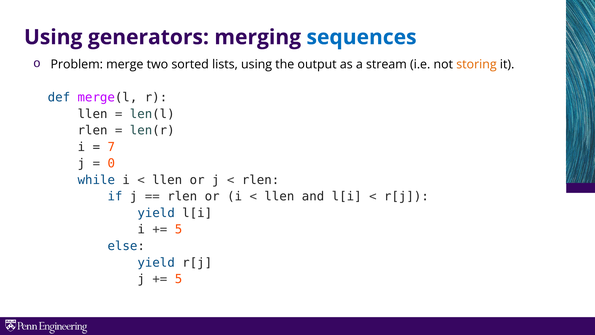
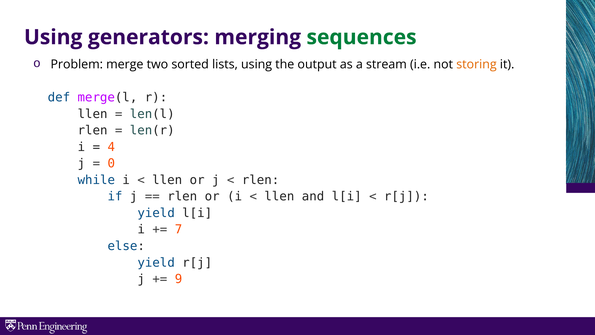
sequences colour: blue -> green
7: 7 -> 4
5 at (178, 229): 5 -> 7
5 at (178, 279): 5 -> 9
